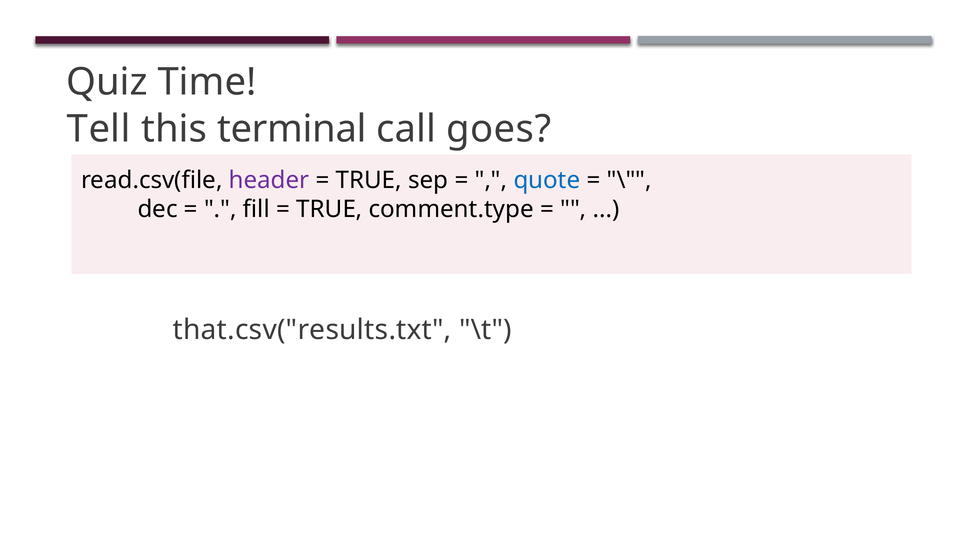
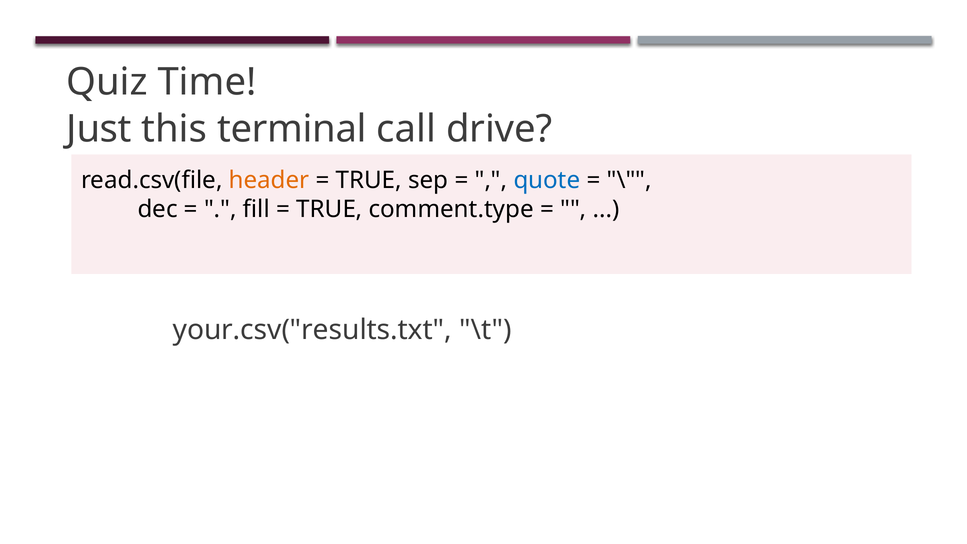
Tell: Tell -> Just
goes: goes -> drive
header colour: purple -> orange
that.csv("results.txt: that.csv("results.txt -> your.csv("results.txt
